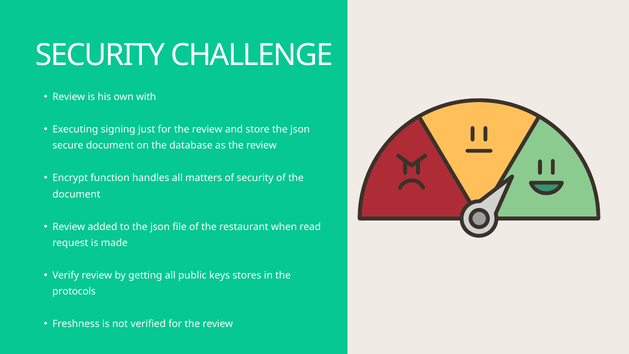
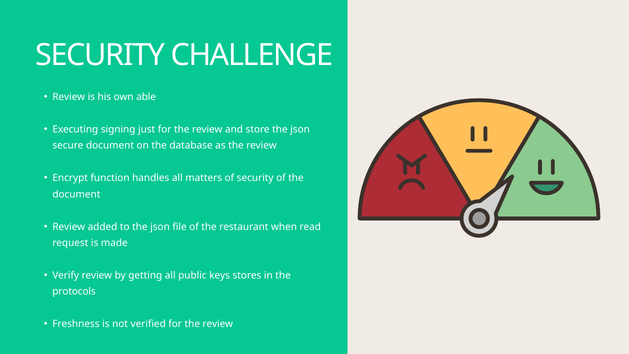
with: with -> able
